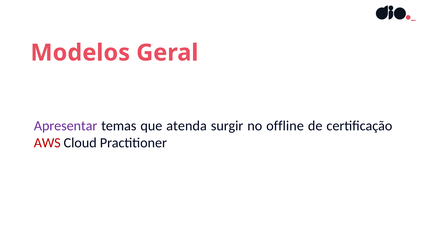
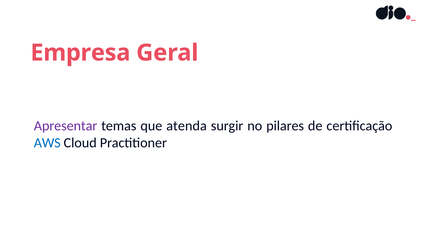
Modelos: Modelos -> Empresa
offline: offline -> pilares
AWS colour: red -> blue
